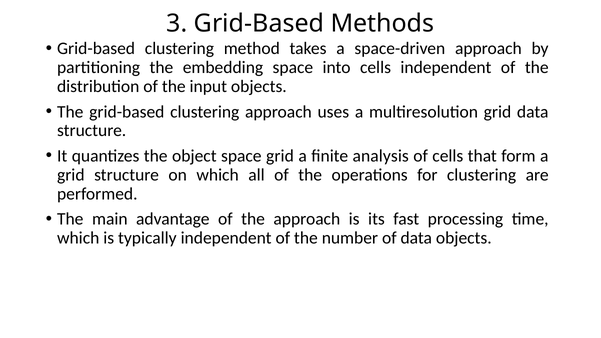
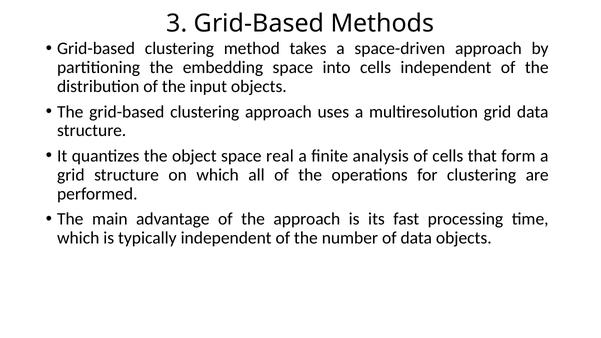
space grid: grid -> real
